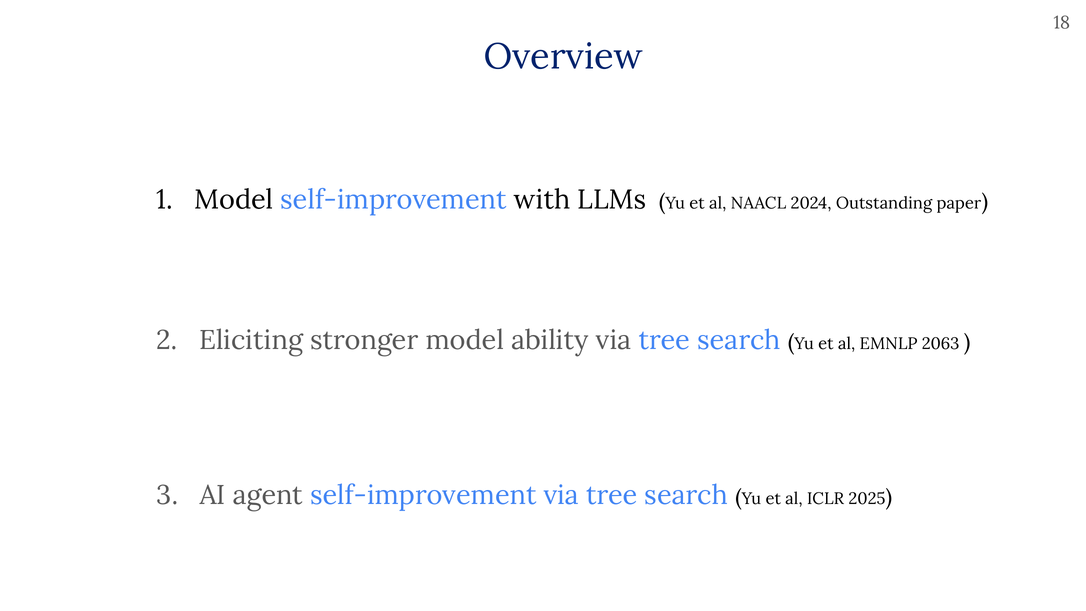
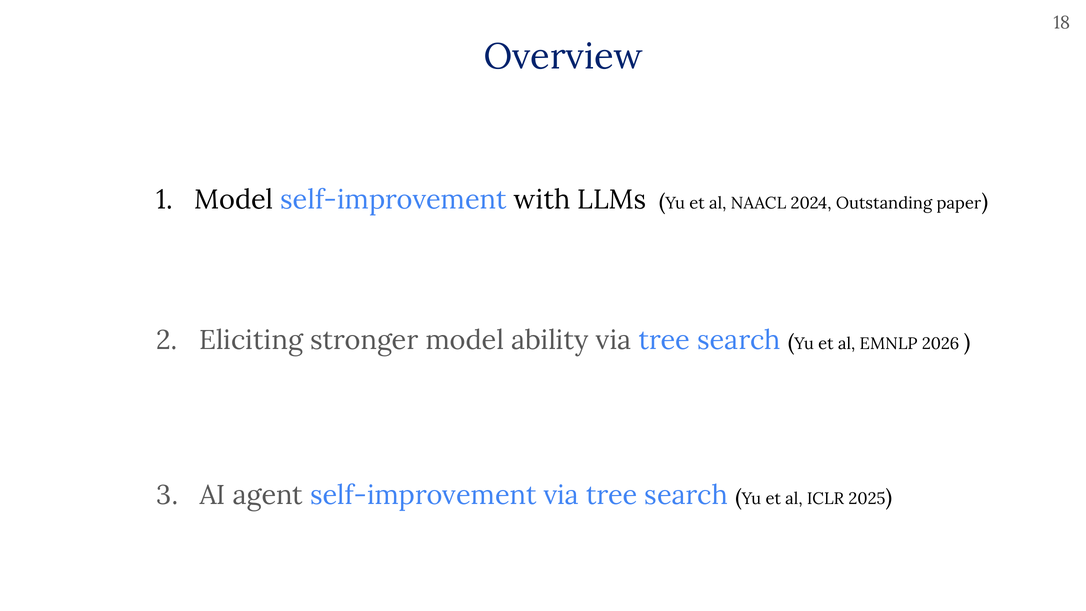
2063: 2063 -> 2026
